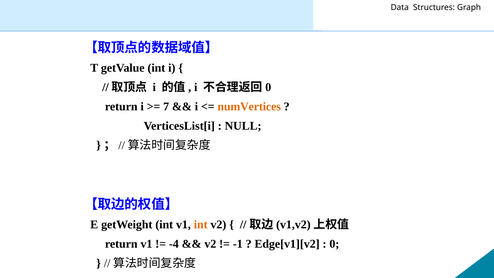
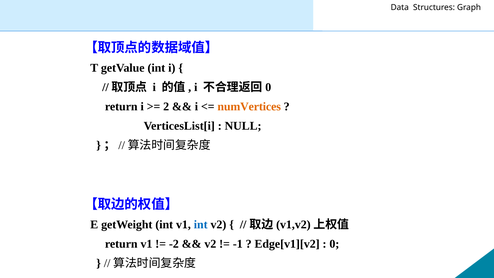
7: 7 -> 2
int at (201, 224) colour: orange -> blue
-4: -4 -> -2
